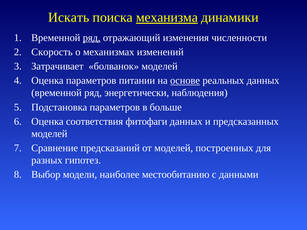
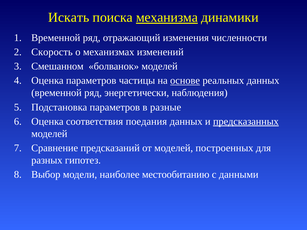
ряд at (92, 38) underline: present -> none
Затрачивает: Затрачивает -> Смешанном
питании: питании -> частицы
больше: больше -> разные
фитофаги: фитофаги -> поедания
предсказанных underline: none -> present
